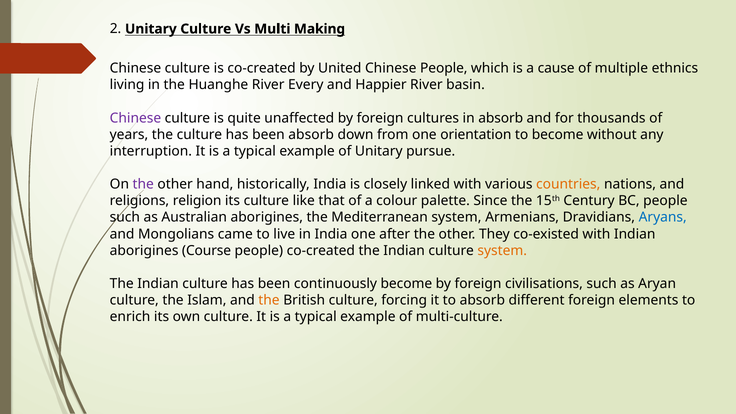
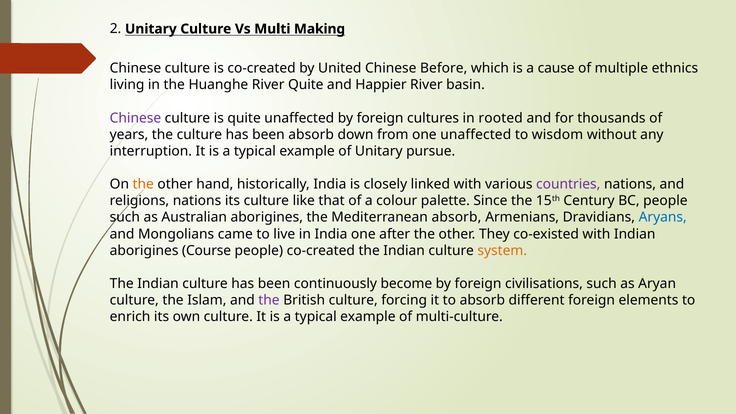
Chinese People: People -> Before
River Every: Every -> Quite
in absorb: absorb -> rooted
one orientation: orientation -> unaffected
to become: become -> wisdom
the at (143, 184) colour: purple -> orange
countries colour: orange -> purple
religions religion: religion -> nations
Mediterranean system: system -> absorb
the at (269, 300) colour: orange -> purple
